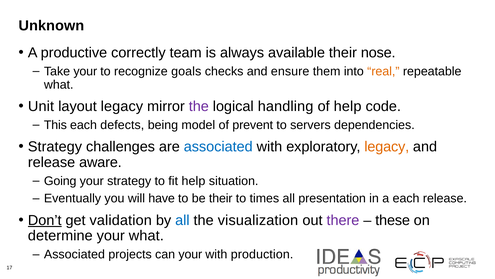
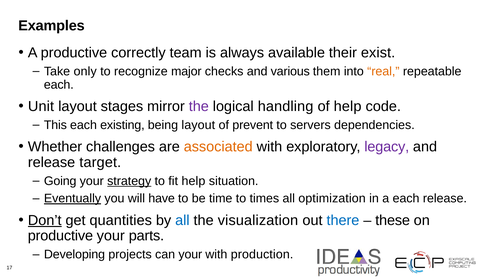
Unknown: Unknown -> Examples
nose: nose -> exist
Take your: your -> only
goals: goals -> major
ensure: ensure -> various
what at (59, 84): what -> each
layout legacy: legacy -> stages
defects: defects -> existing
being model: model -> layout
Strategy at (55, 146): Strategy -> Whether
associated at (218, 146) colour: blue -> orange
legacy at (387, 146) colour: orange -> purple
aware: aware -> target
strategy at (129, 181) underline: none -> present
Eventually underline: none -> present
be their: their -> time
presentation: presentation -> optimization
validation: validation -> quantities
there colour: purple -> blue
determine at (60, 235): determine -> productive
your what: what -> parts
Associated at (74, 254): Associated -> Developing
